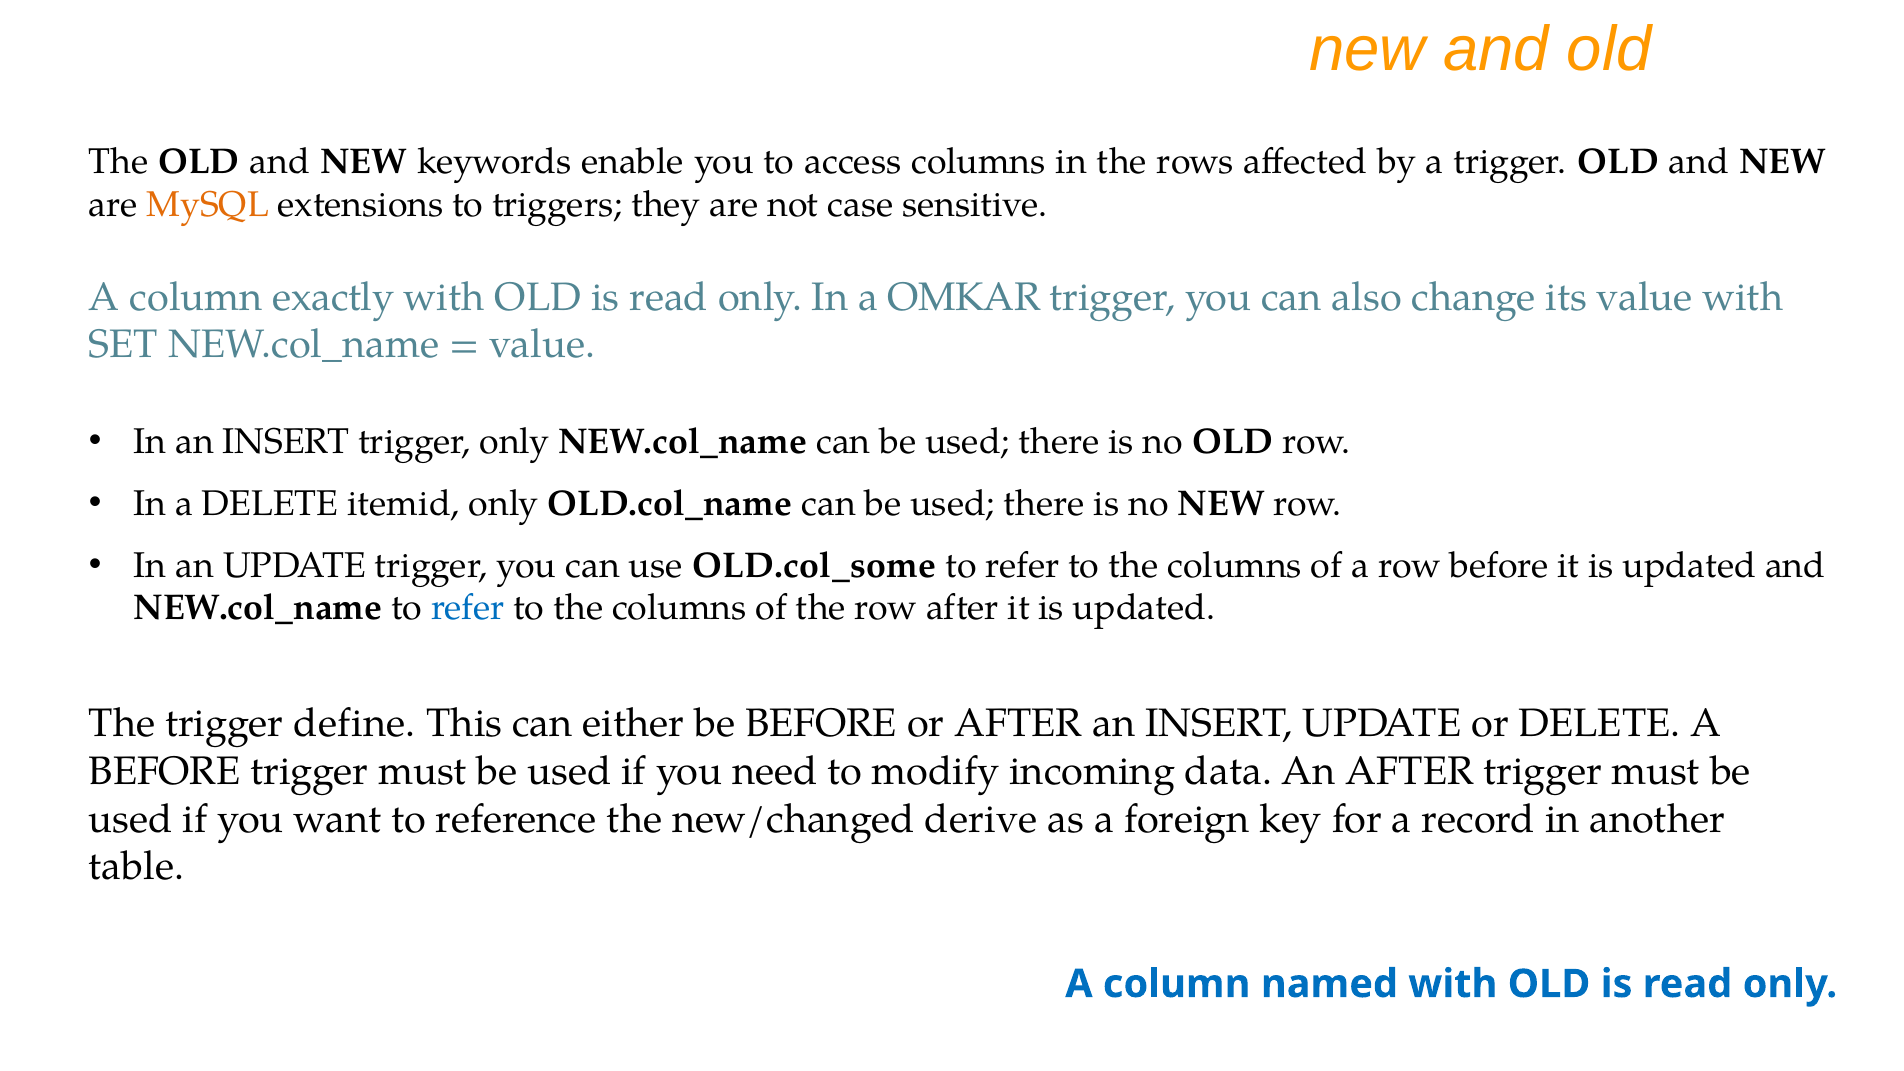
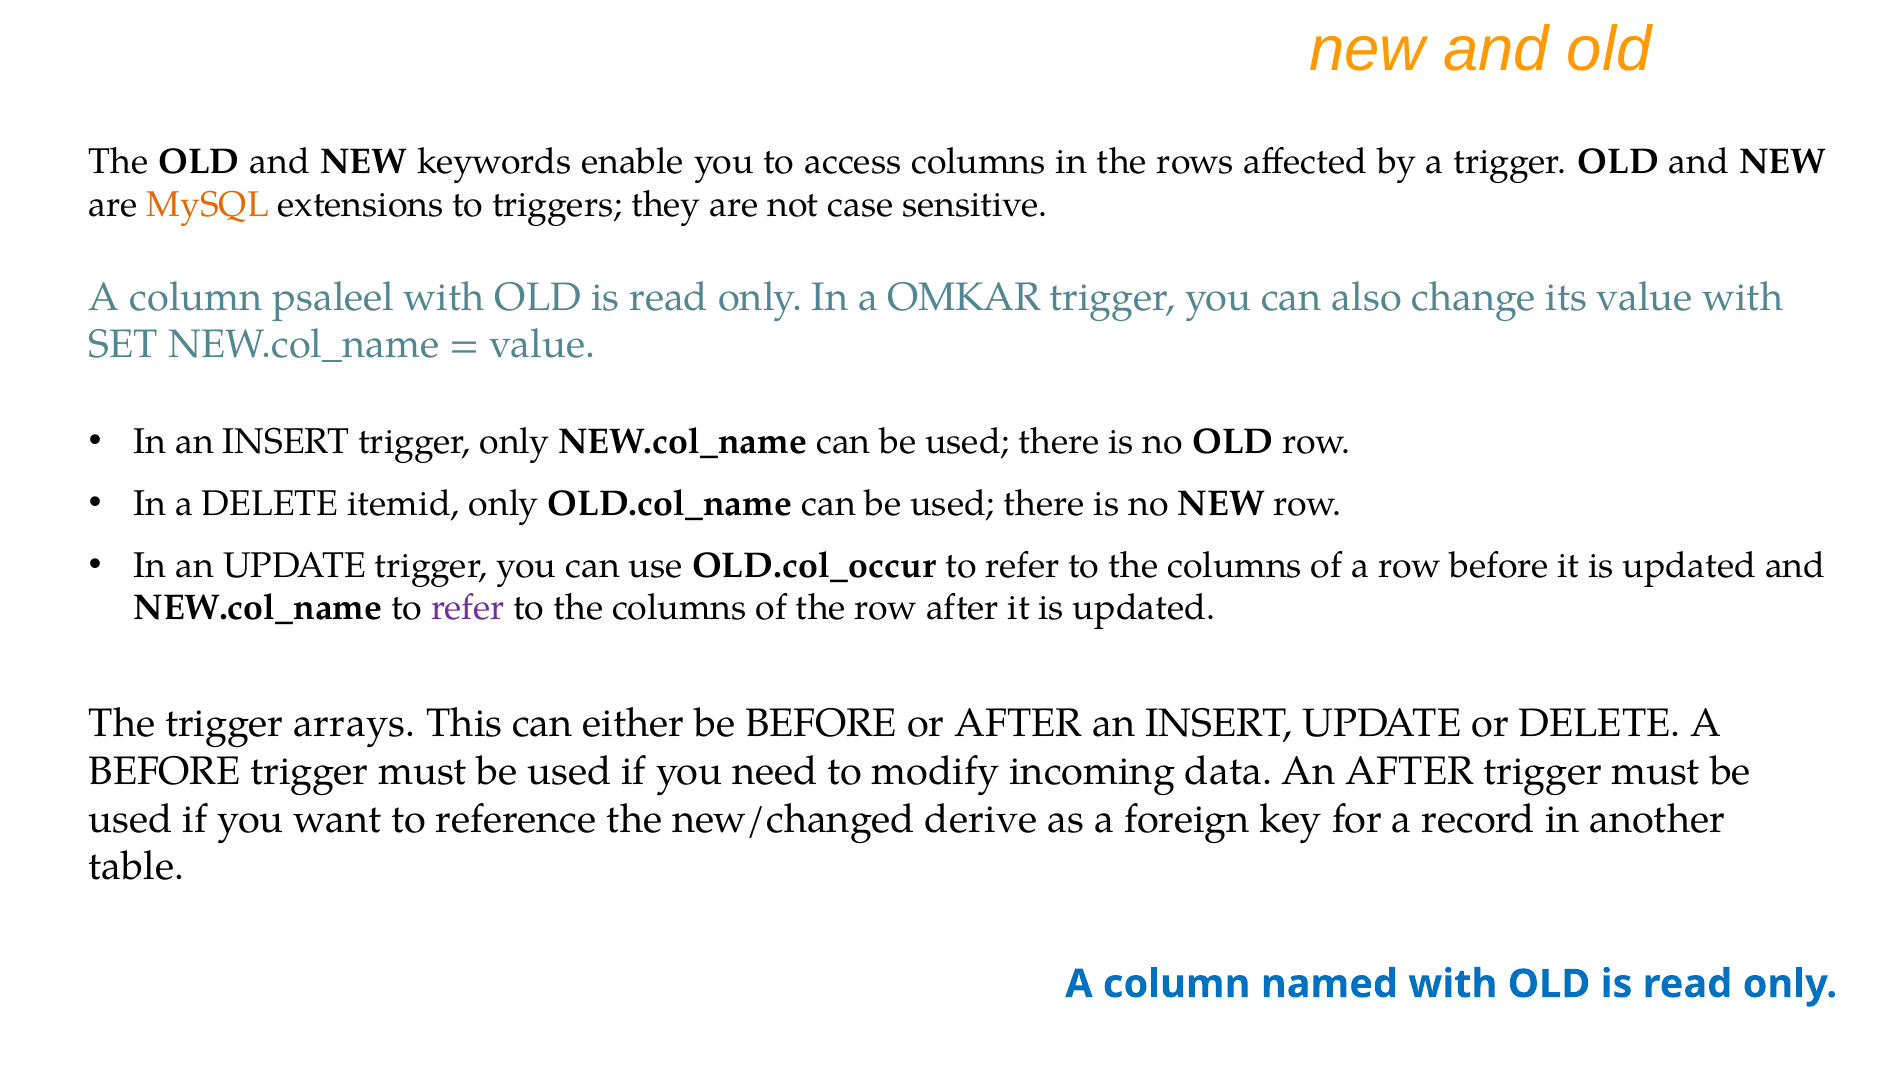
exactly: exactly -> psaleel
OLD.col_some: OLD.col_some -> OLD.col_occur
refer at (468, 608) colour: blue -> purple
define: define -> arrays
